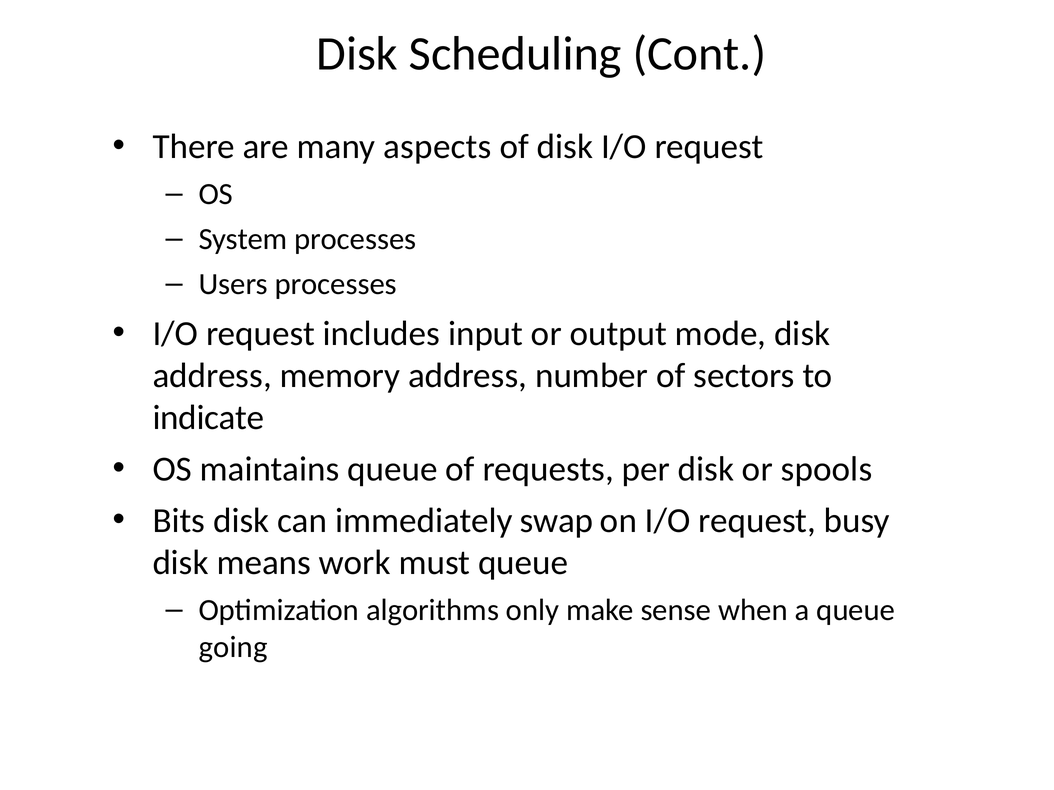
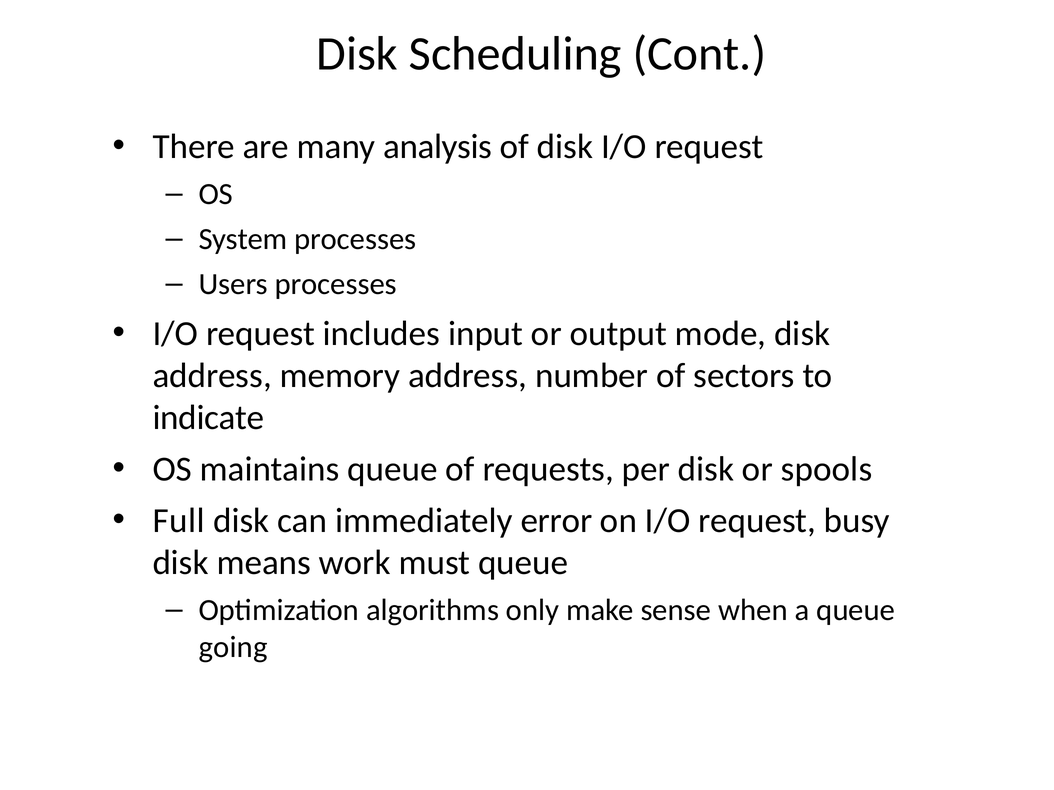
aspects: aspects -> analysis
Bits: Bits -> Full
swap: swap -> error
